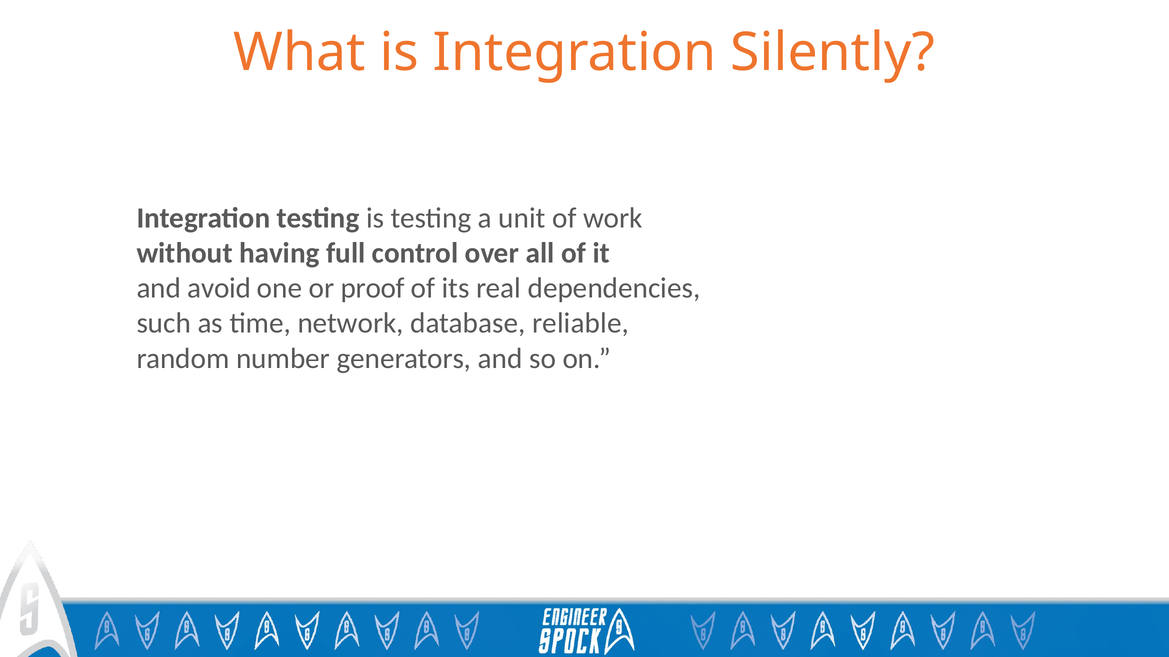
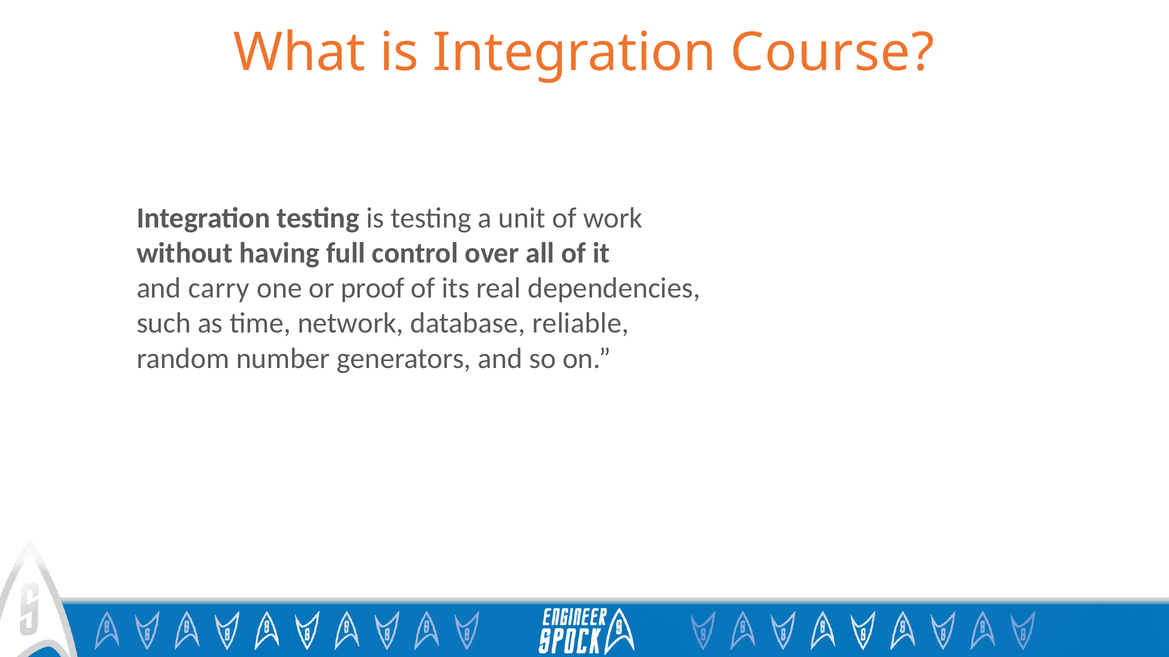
Silently: Silently -> Course
avoid: avoid -> carry
